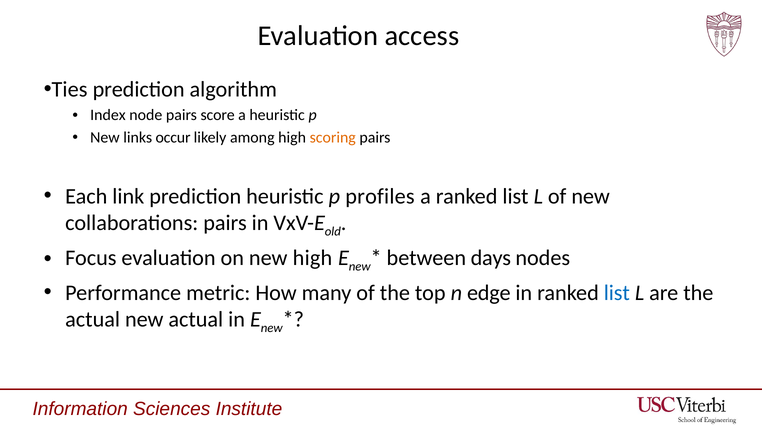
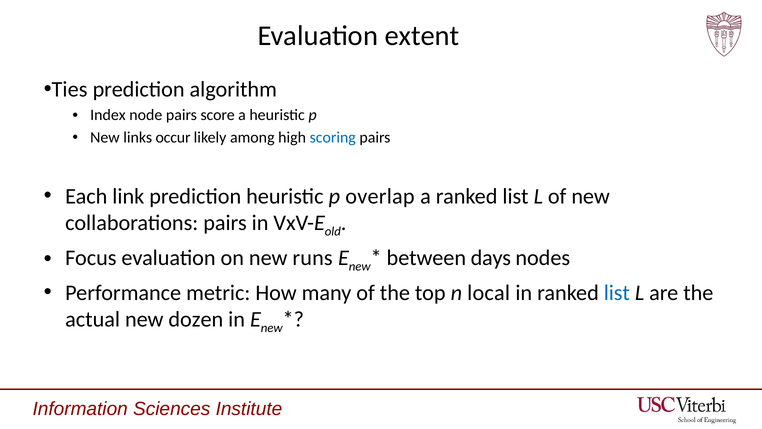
access: access -> extent
scoring colour: orange -> blue
profiles: profiles -> overlap
new high: high -> runs
edge: edge -> local
new actual: actual -> dozen
